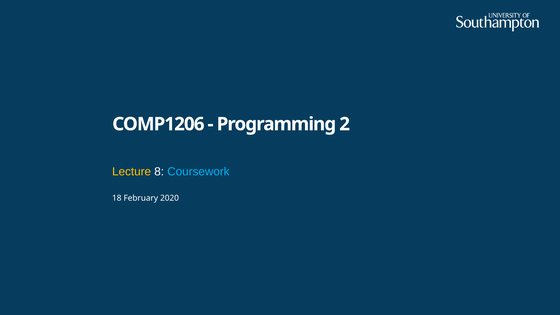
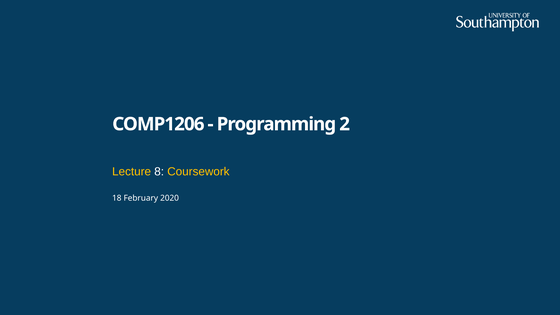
Coursework colour: light blue -> yellow
